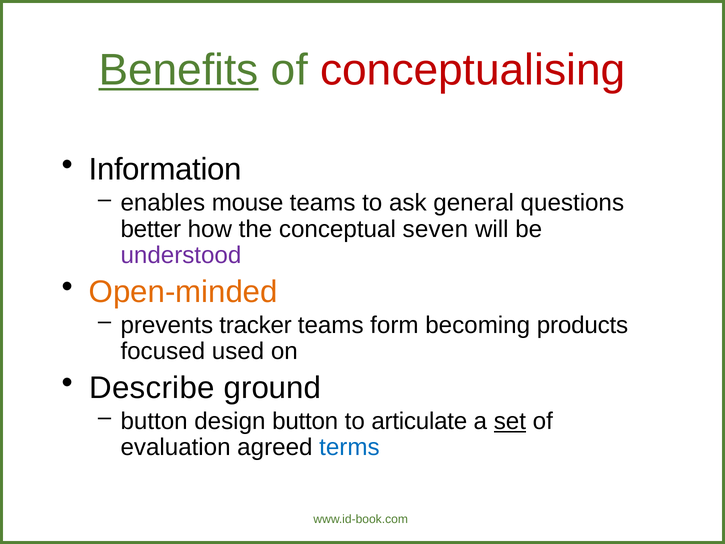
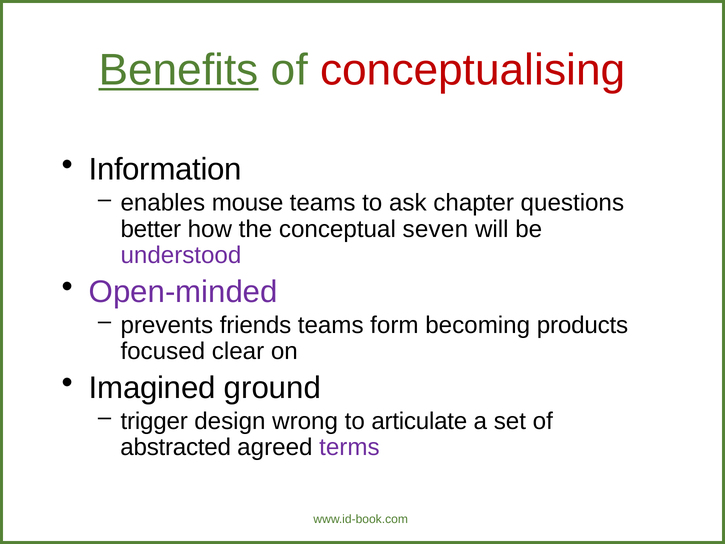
general: general -> chapter
Open-minded colour: orange -> purple
tracker: tracker -> friends
used: used -> clear
Describe: Describe -> Imagined
button at (154, 421): button -> trigger
design button: button -> wrong
set underline: present -> none
evaluation: evaluation -> abstracted
terms colour: blue -> purple
